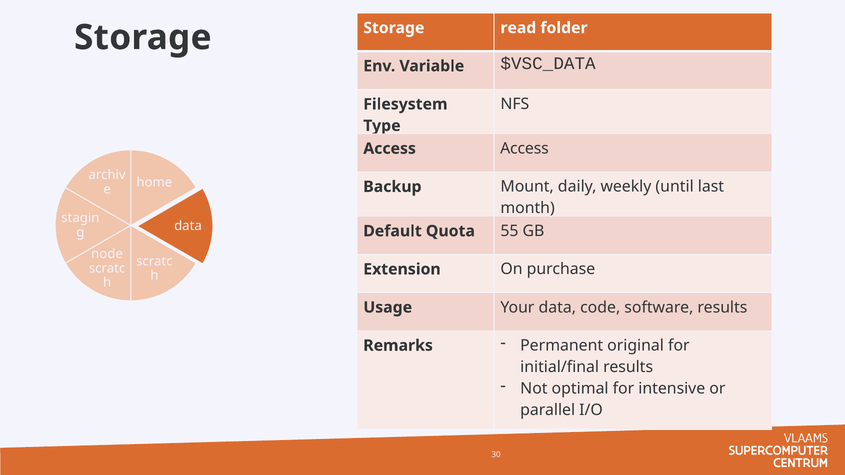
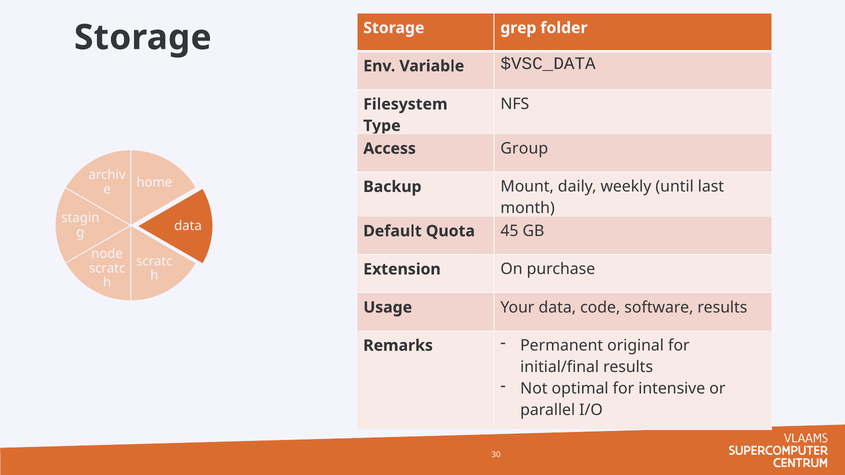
read: read -> grep
Access Access: Access -> Group
55: 55 -> 45
